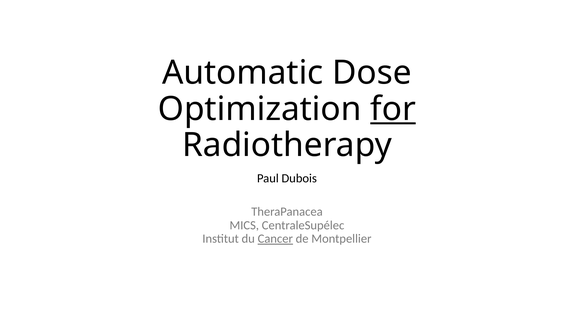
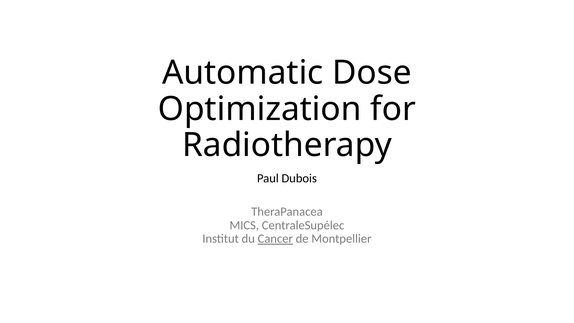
for underline: present -> none
